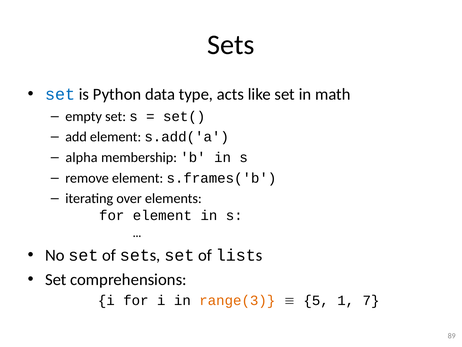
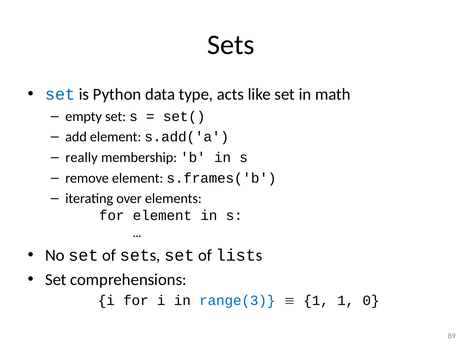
alpha: alpha -> really
range(3 colour: orange -> blue
5 at (316, 300): 5 -> 1
7: 7 -> 0
